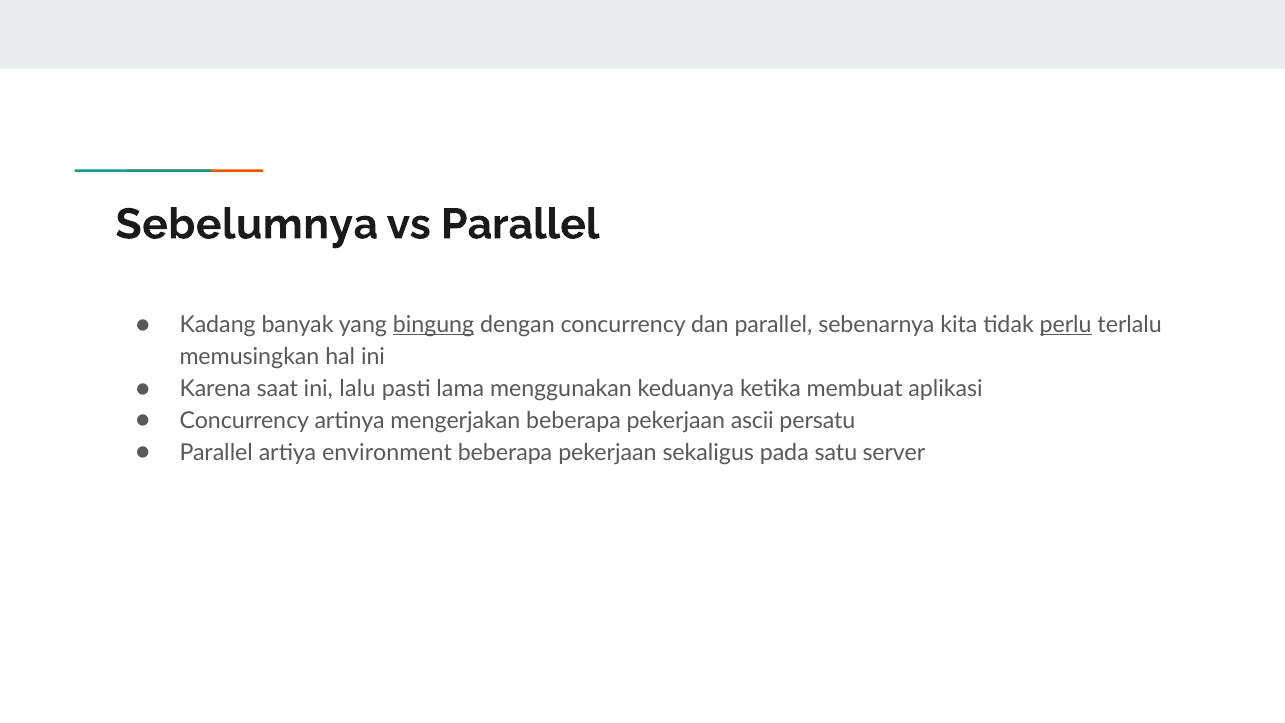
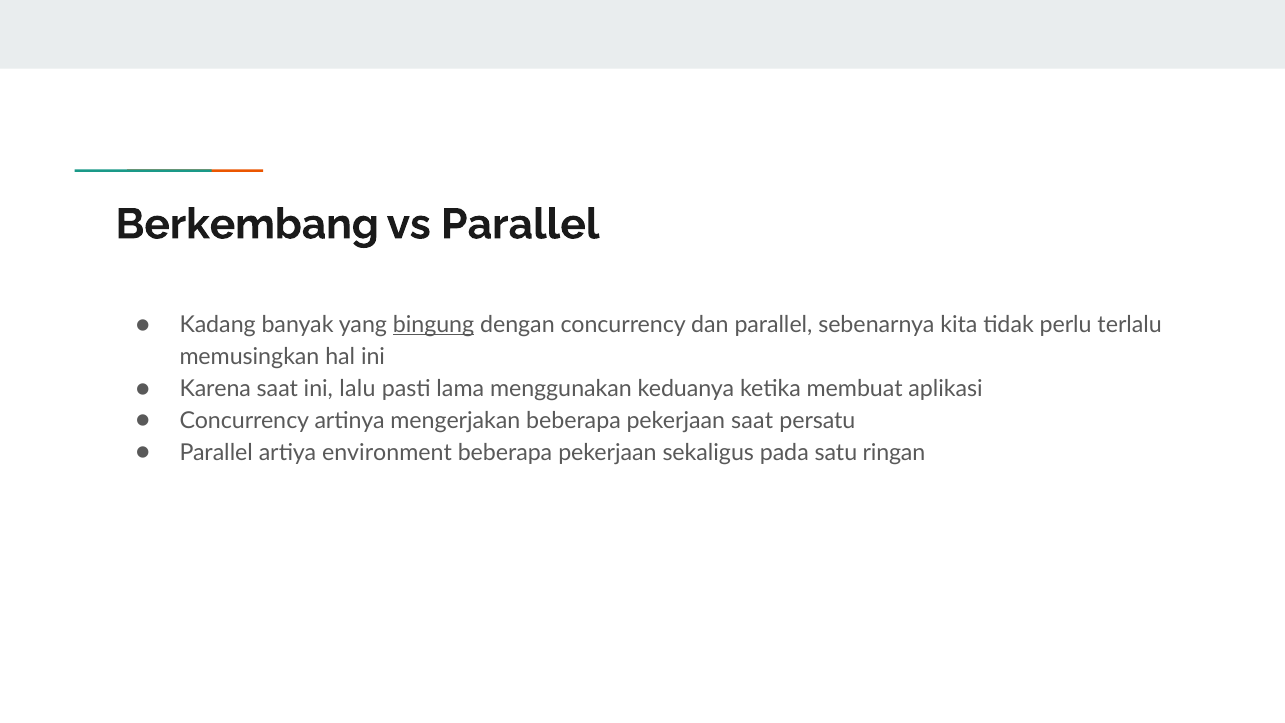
Sebelumnya: Sebelumnya -> Berkembang
perlu underline: present -> none
pekerjaan ascii: ascii -> saat
server: server -> ringan
